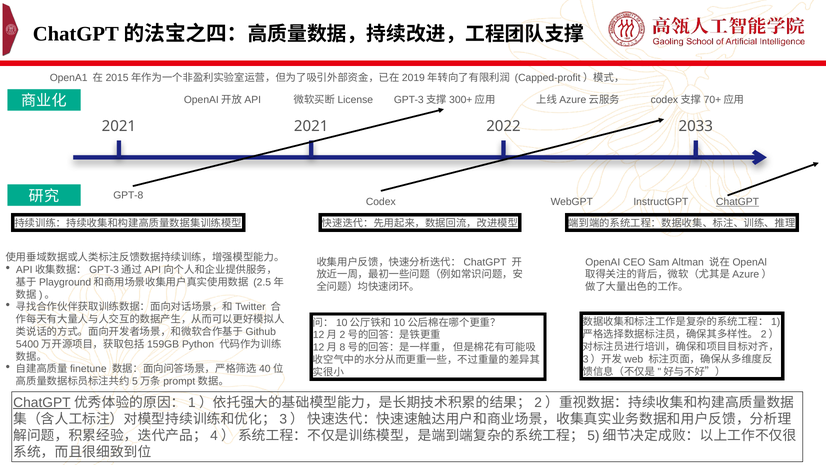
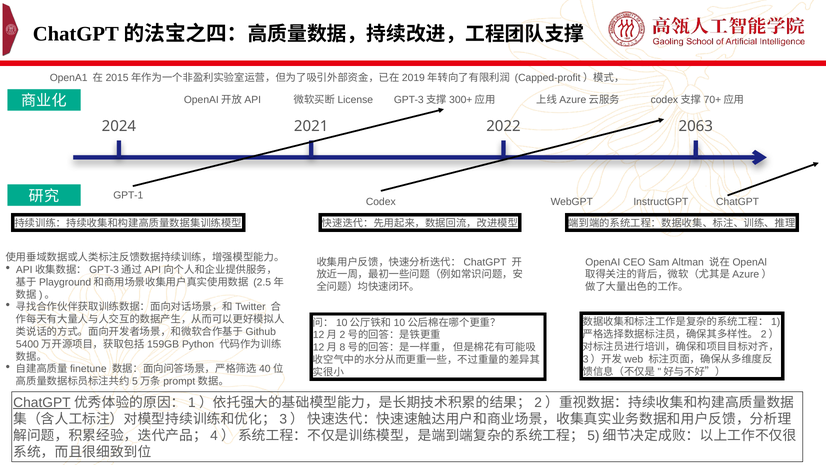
2021 at (119, 126): 2021 -> 2024
2033: 2033 -> 2063
GPT-8: GPT-8 -> GPT-1
ChatGPT at (738, 202) underline: present -> none
